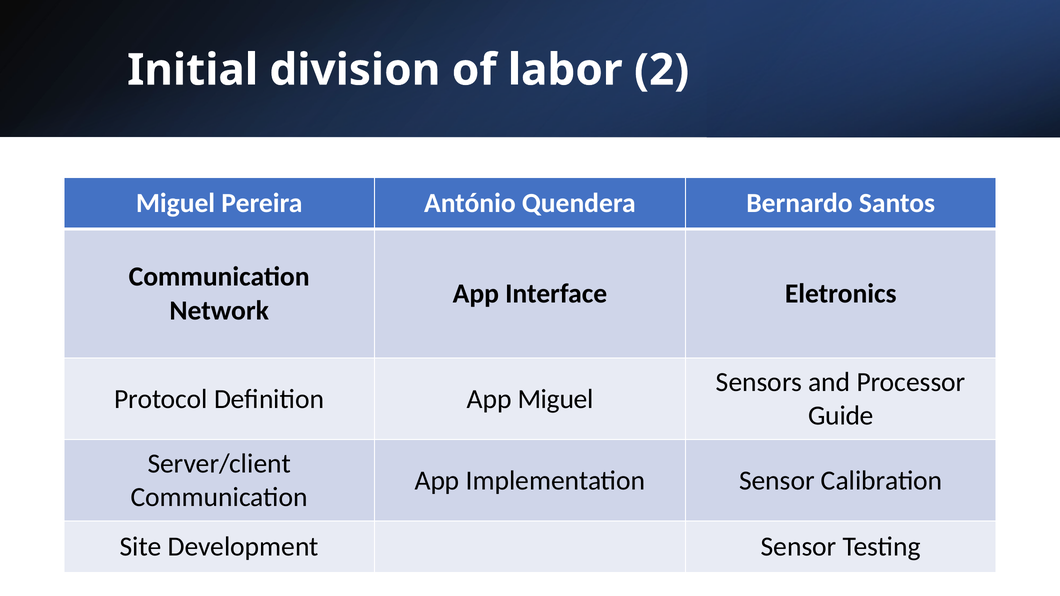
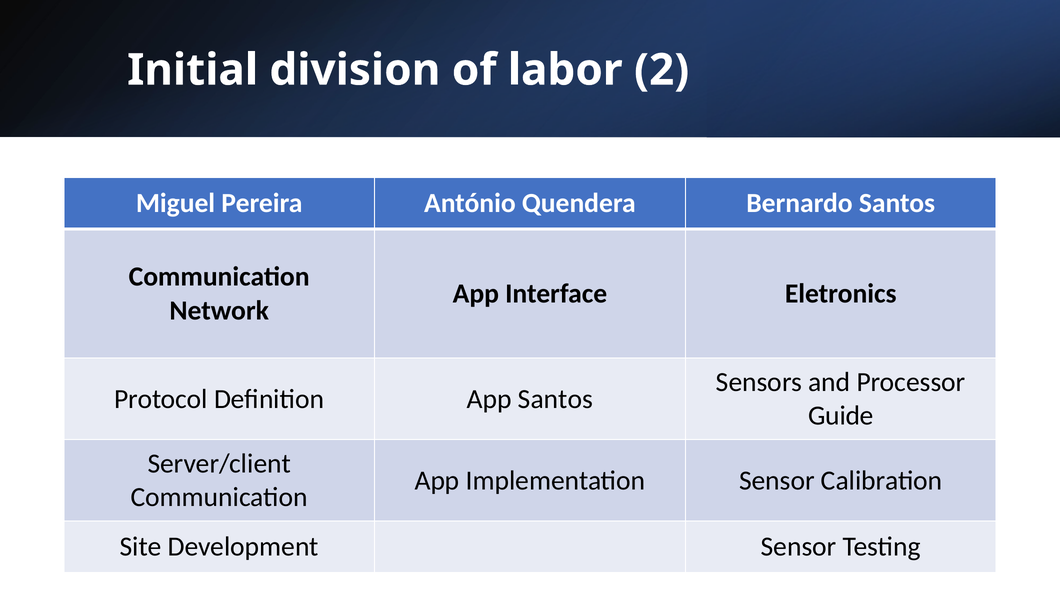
App Miguel: Miguel -> Santos
